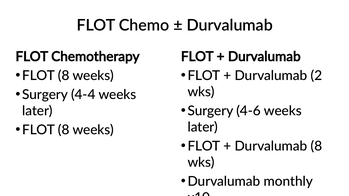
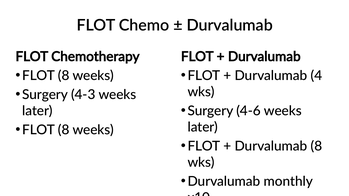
2: 2 -> 4
4-4: 4-4 -> 4-3
